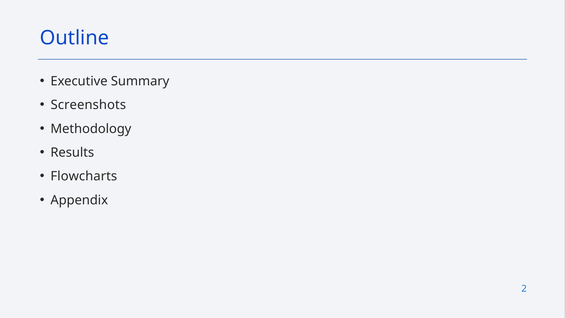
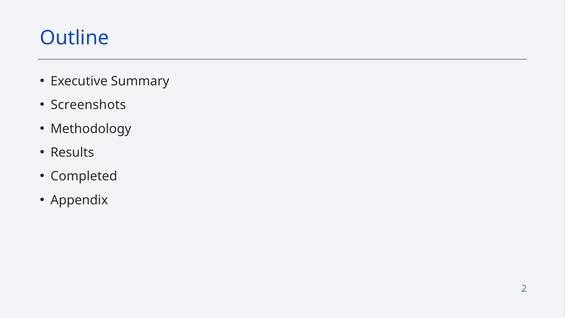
Flowcharts: Flowcharts -> Completed
